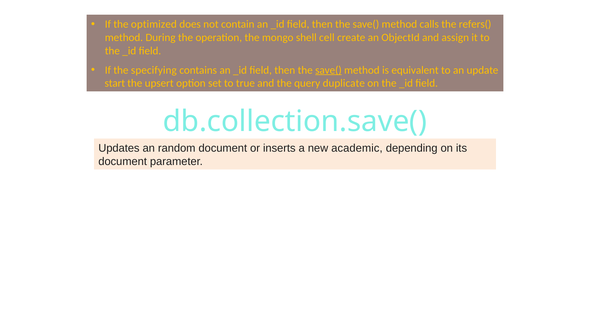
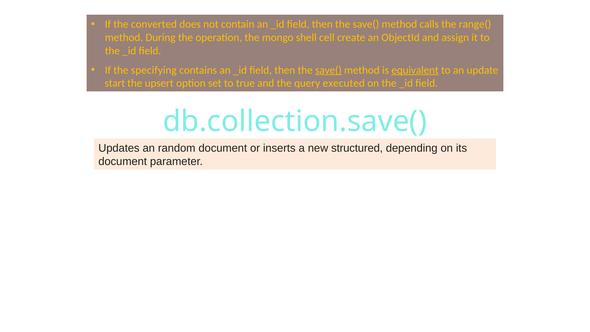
optimized: optimized -> converted
refers(: refers( -> range(
equivalent underline: none -> present
duplicate: duplicate -> executed
academic: academic -> structured
